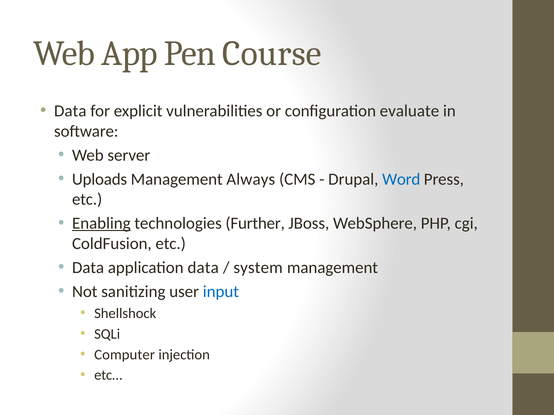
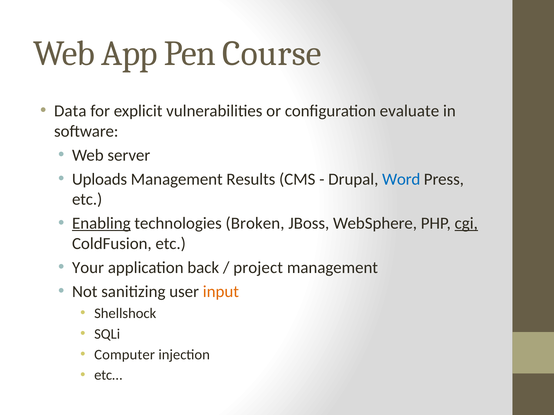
Always: Always -> Results
Further: Further -> Broken
cgi underline: none -> present
Data at (88, 268): Data -> Your
application data: data -> back
system: system -> project
input colour: blue -> orange
